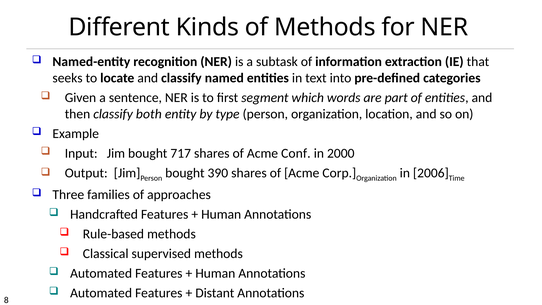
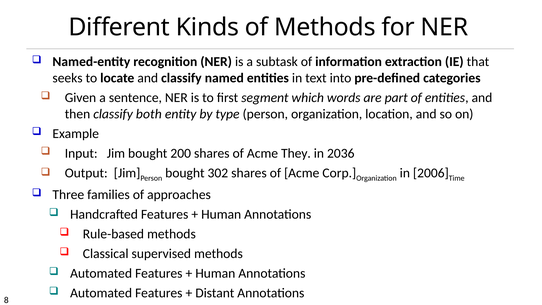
717: 717 -> 200
Conf: Conf -> They
2000: 2000 -> 2036
390: 390 -> 302
